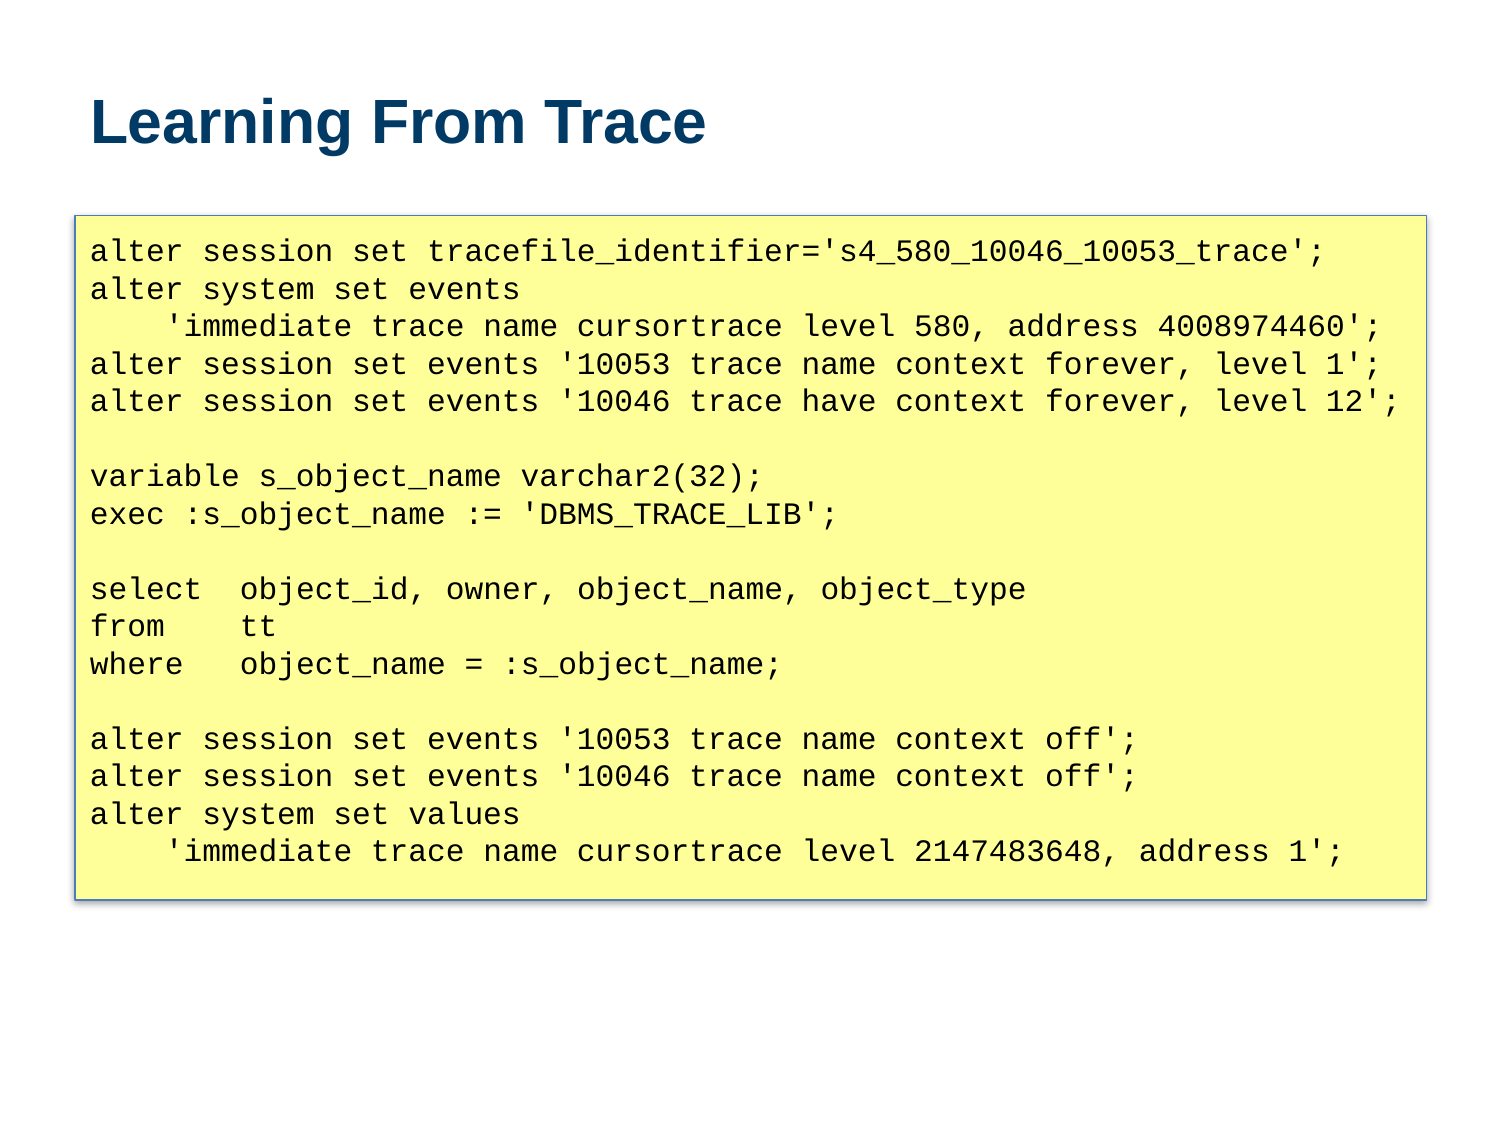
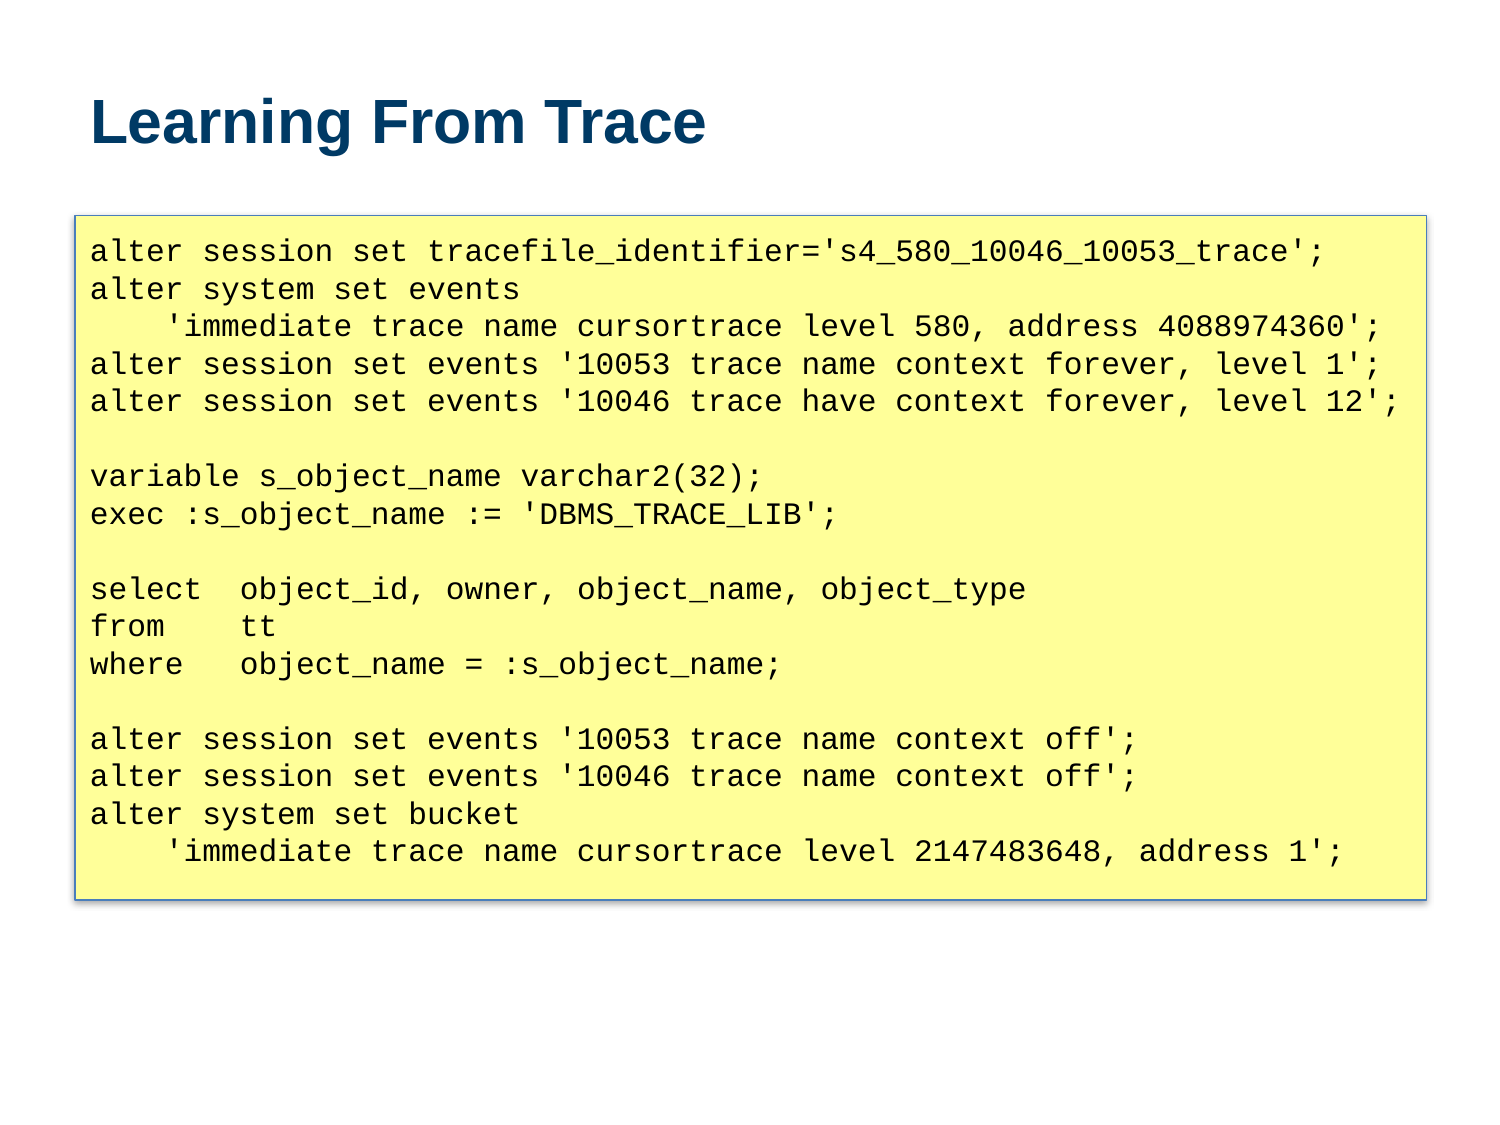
4008974460: 4008974460 -> 4088974360
values: values -> bucket
